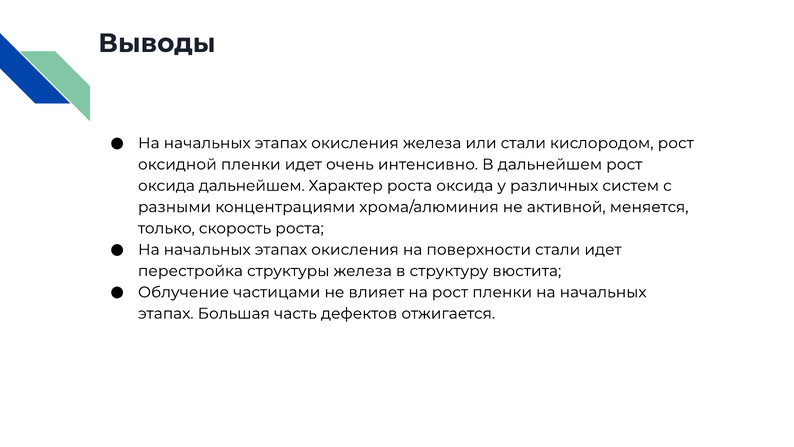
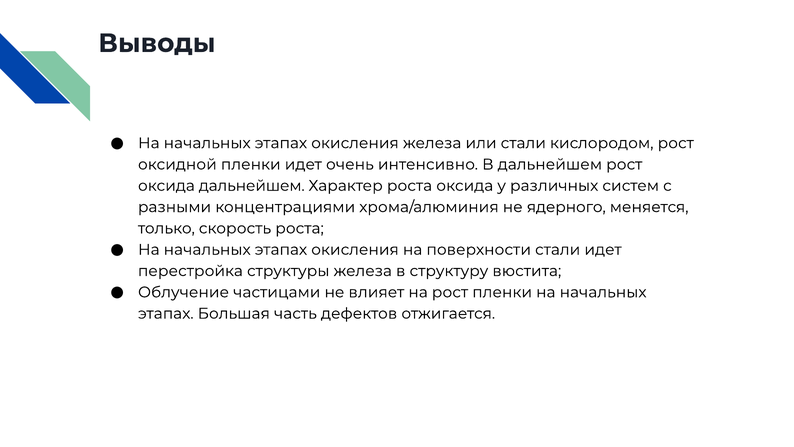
активной: активной -> ядерного
